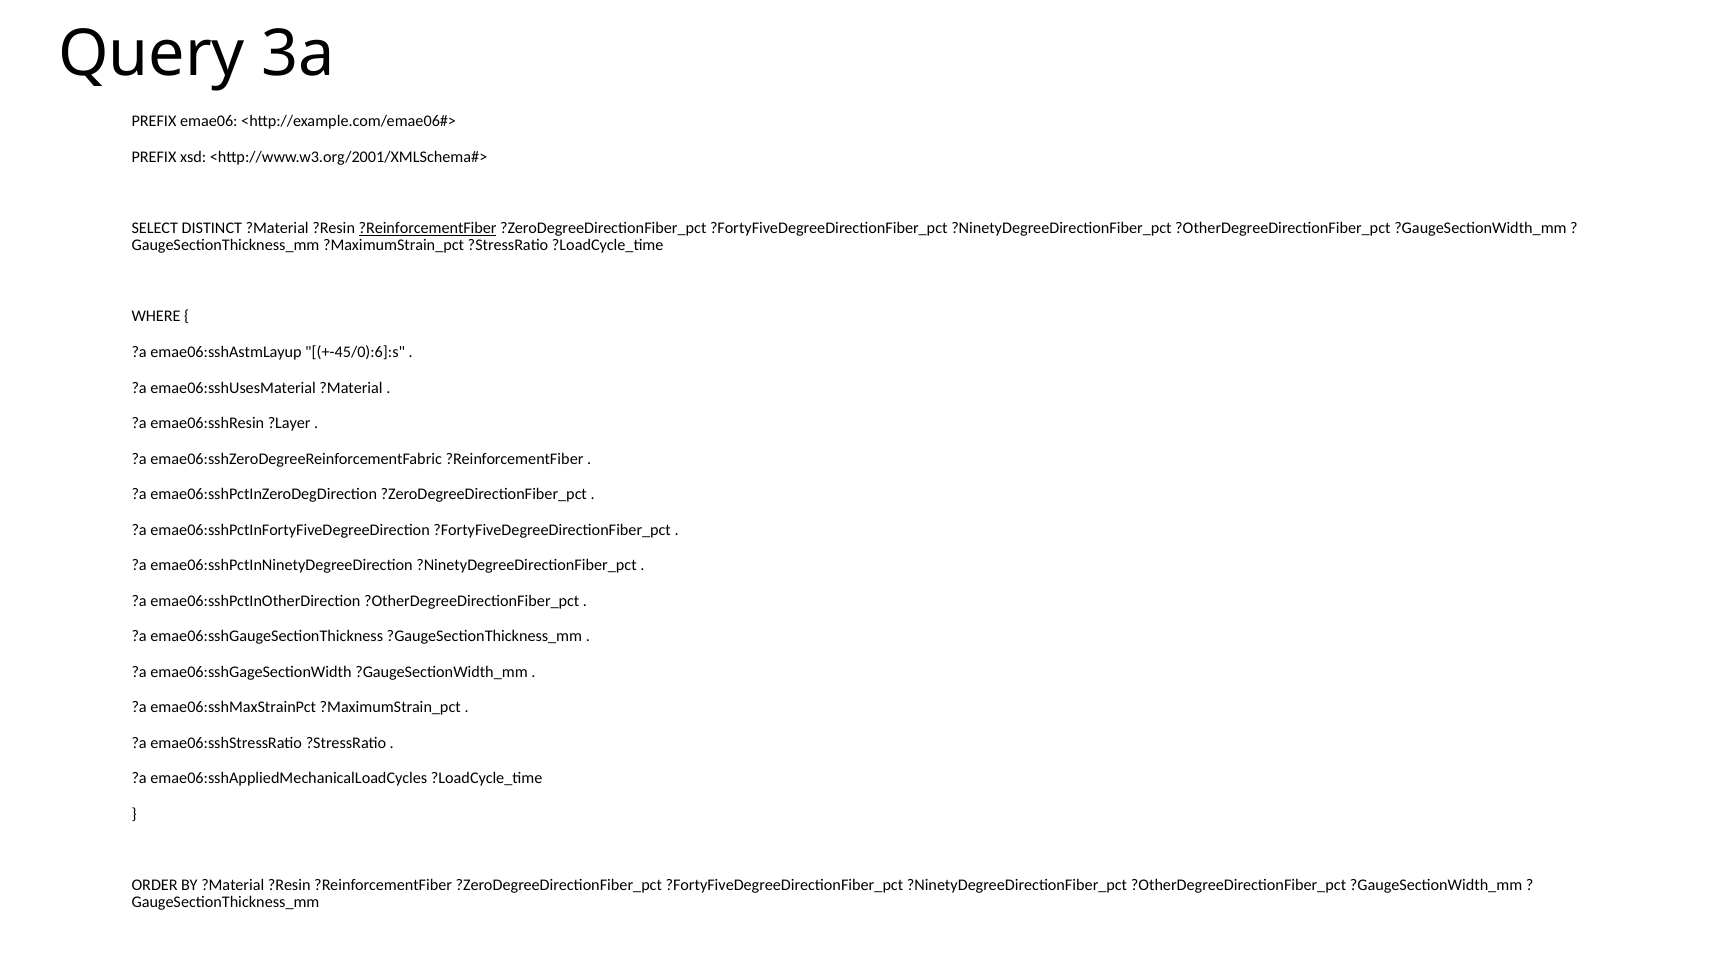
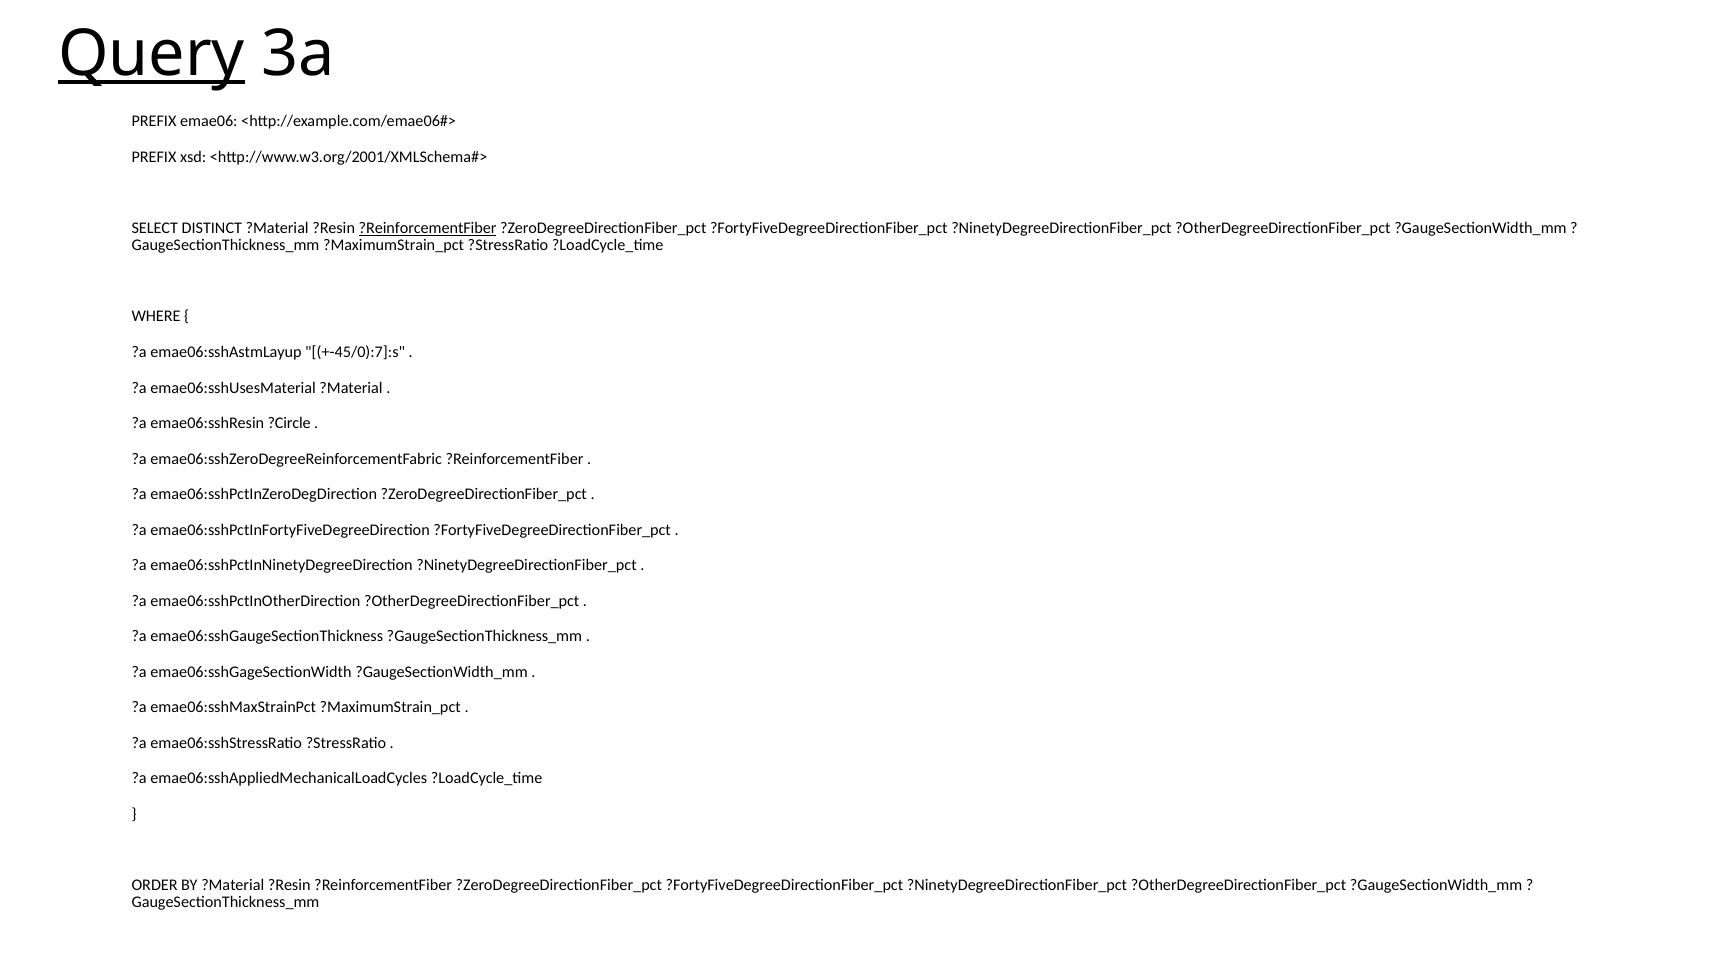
Query underline: none -> present
+-45/0):6]:s: +-45/0):6]:s -> +-45/0):7]:s
?Layer: ?Layer -> ?Circle
